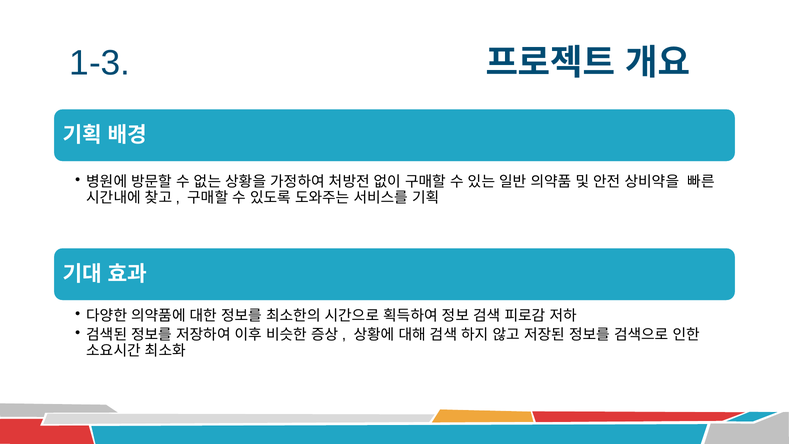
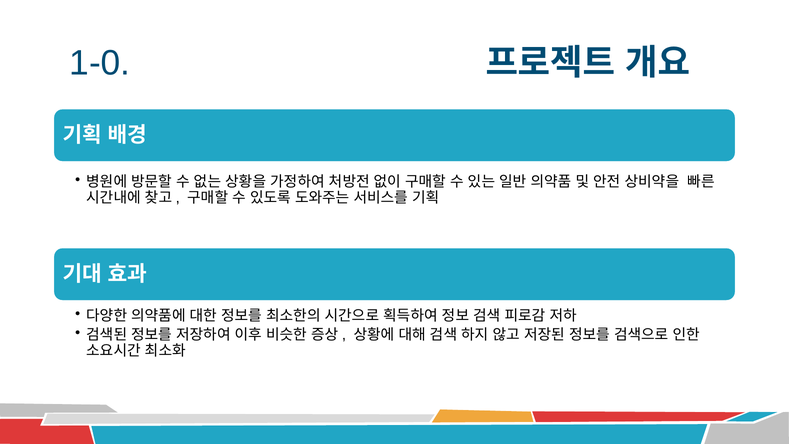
1-3: 1-3 -> 1-0
